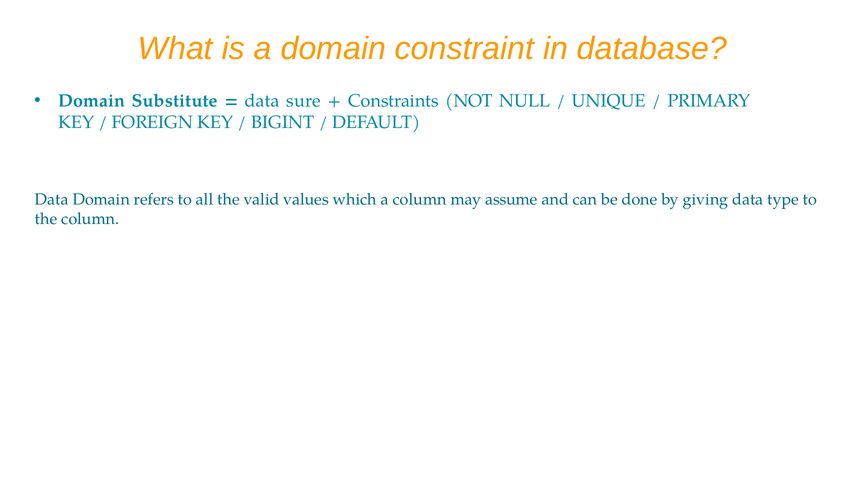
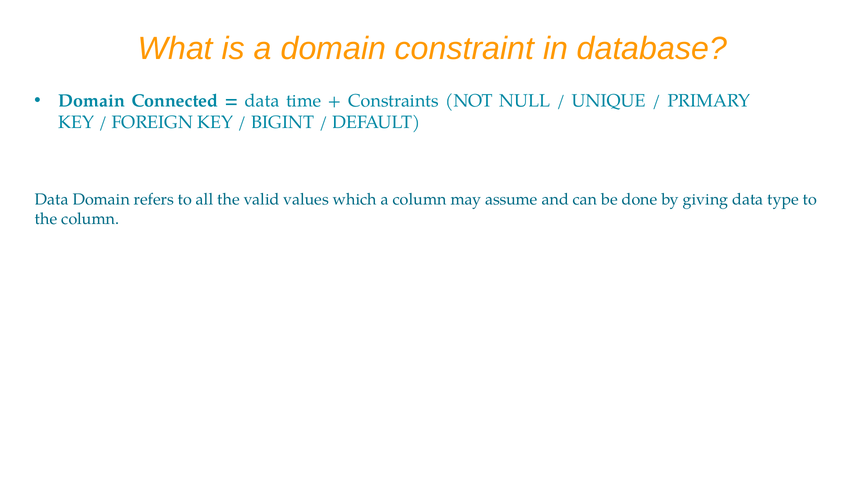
Substitute: Substitute -> Connected
sure: sure -> time
